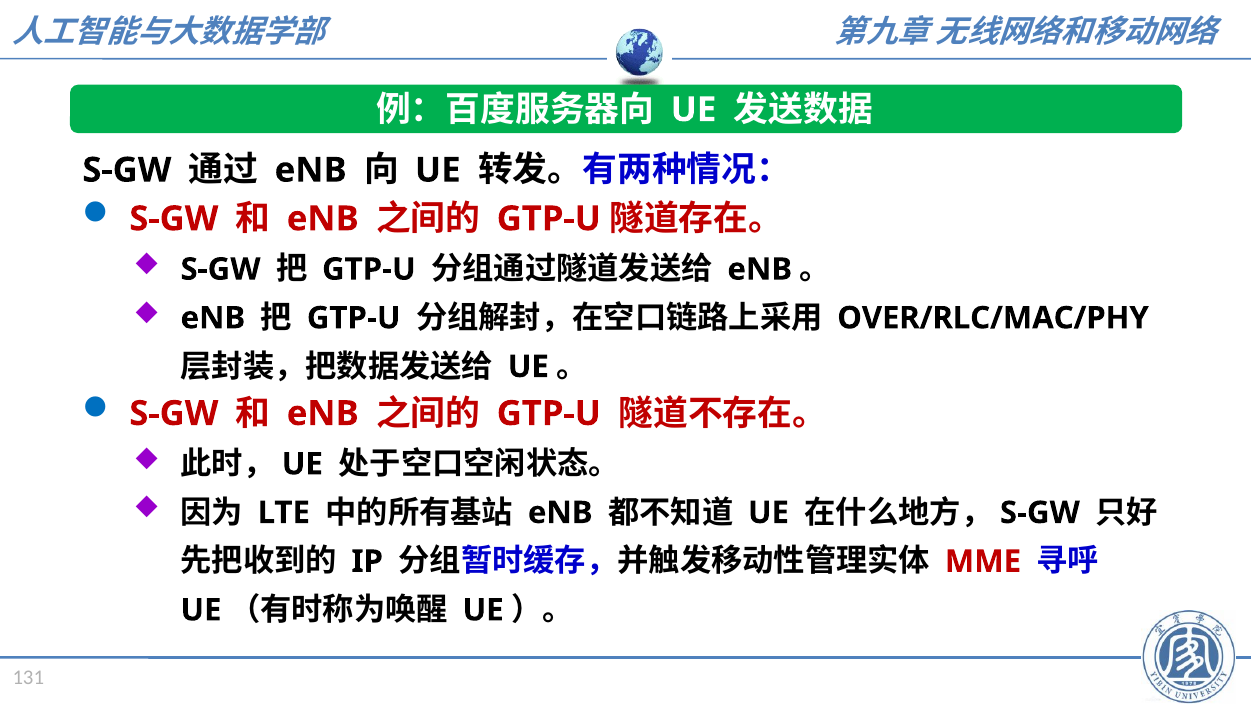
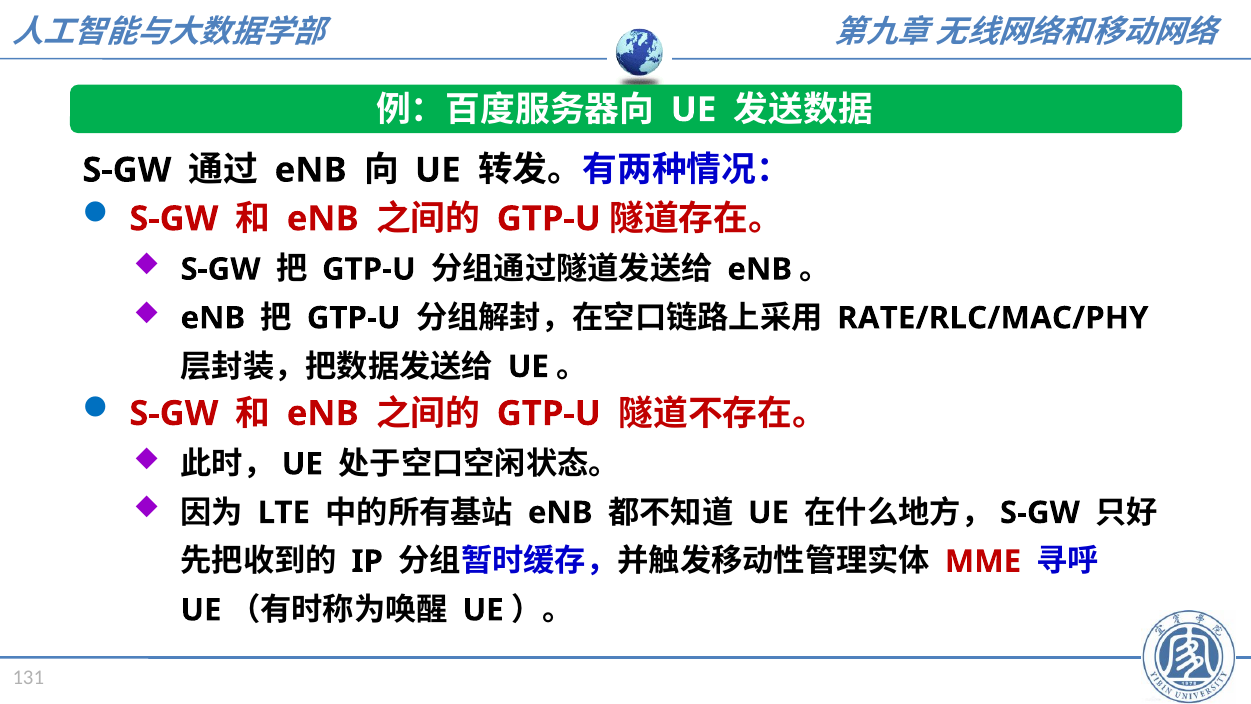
OVER/RLC/MAC/PHY: OVER/RLC/MAC/PHY -> RATE/RLC/MAC/PHY
